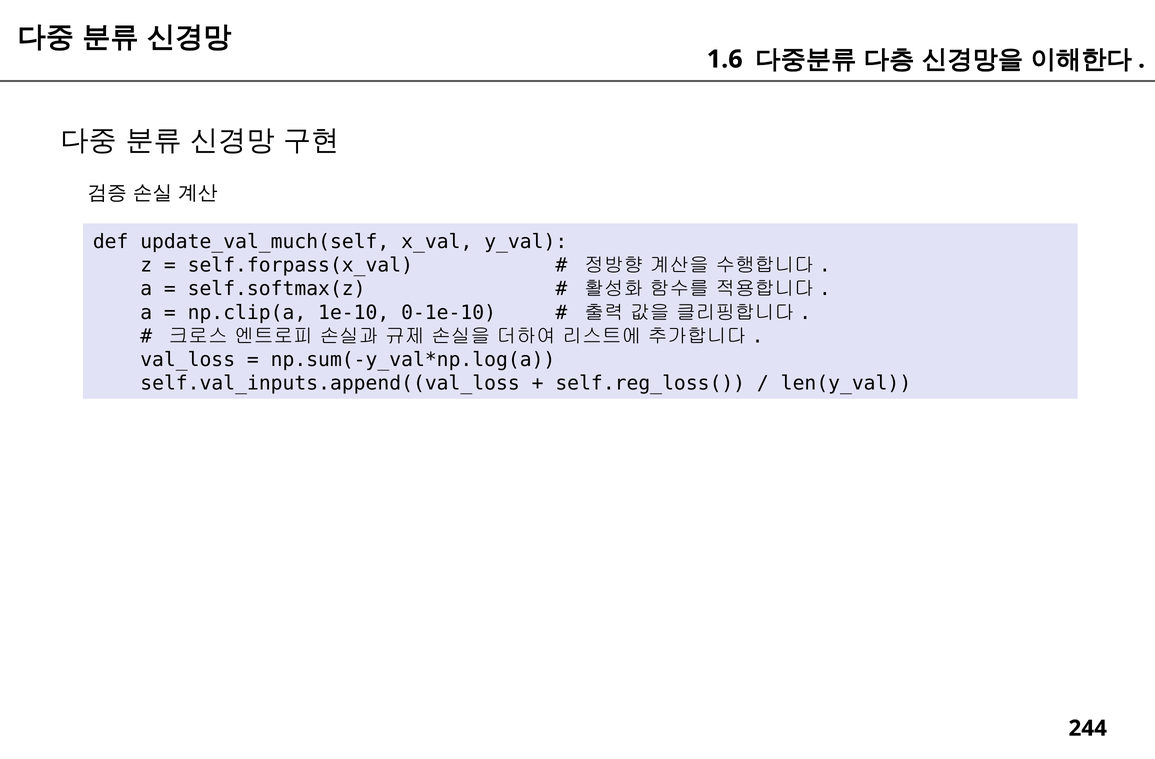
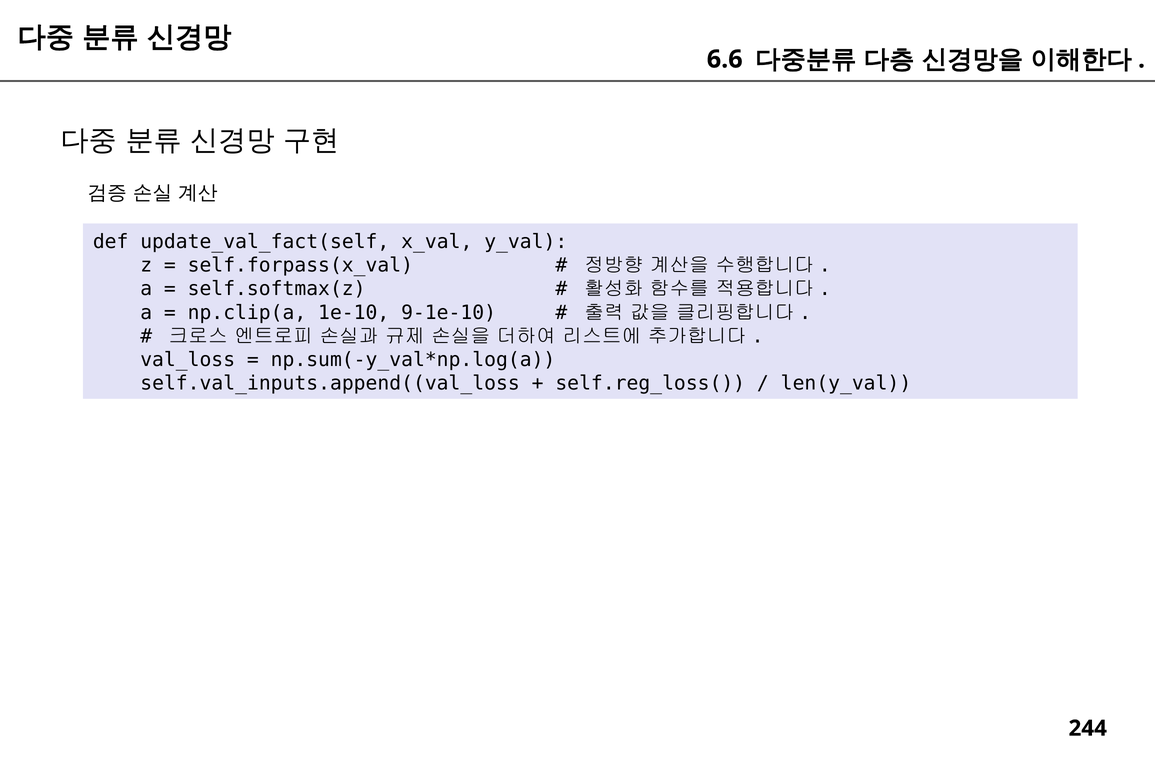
1.6: 1.6 -> 6.6
update_val_much(self: update_val_much(self -> update_val_fact(self
0-1e-10: 0-1e-10 -> 9-1e-10
